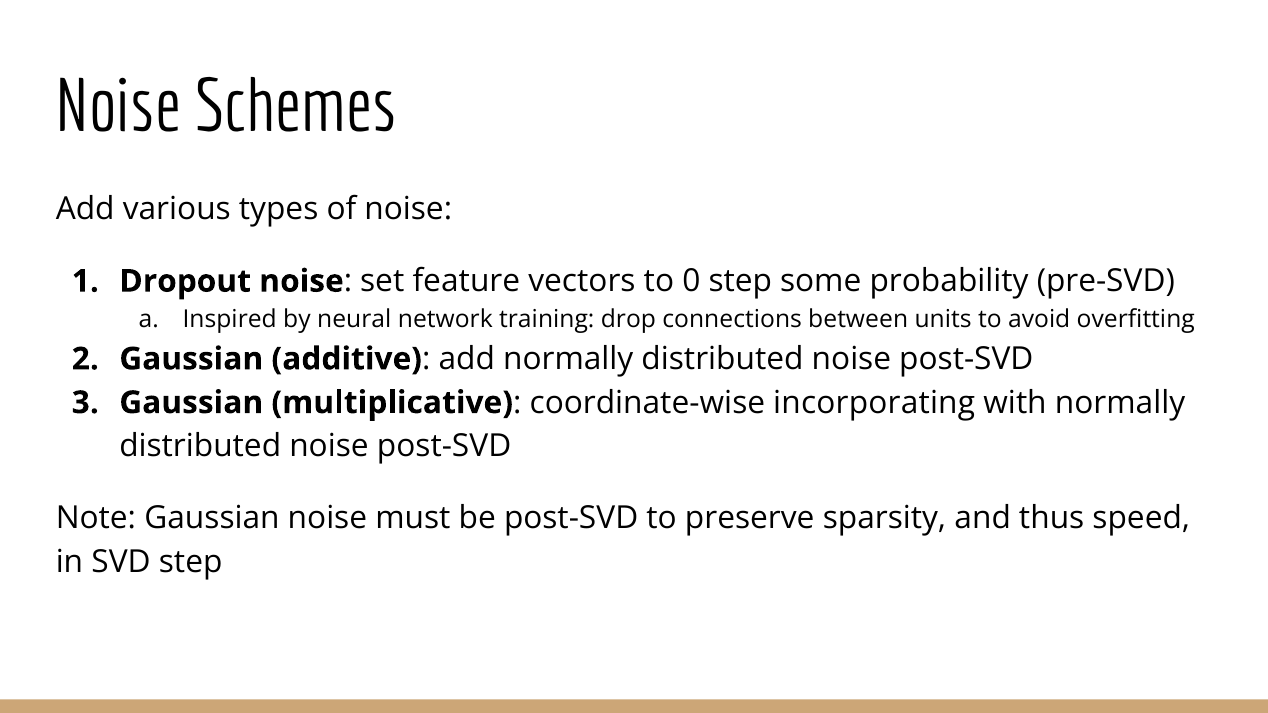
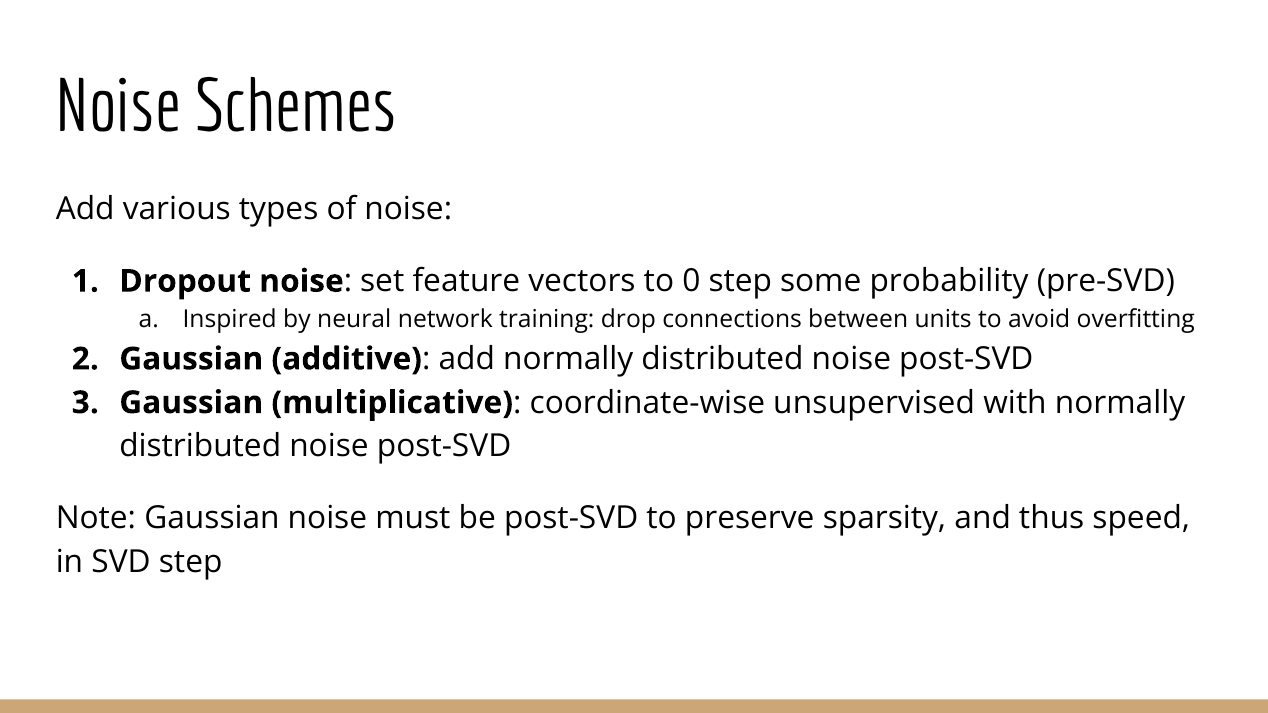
incorporating: incorporating -> unsupervised
